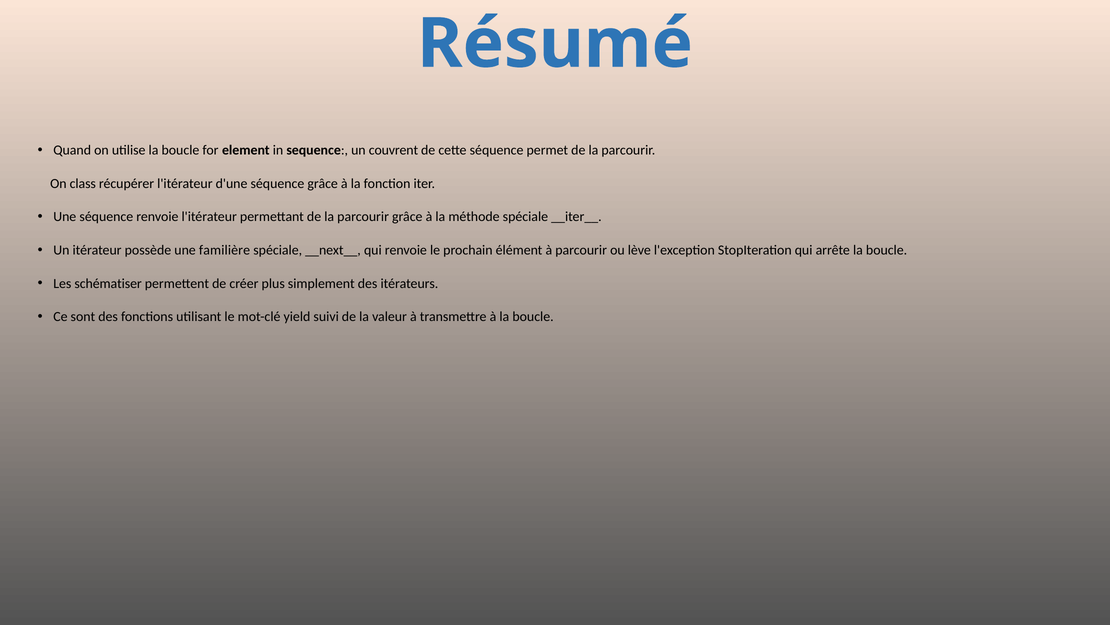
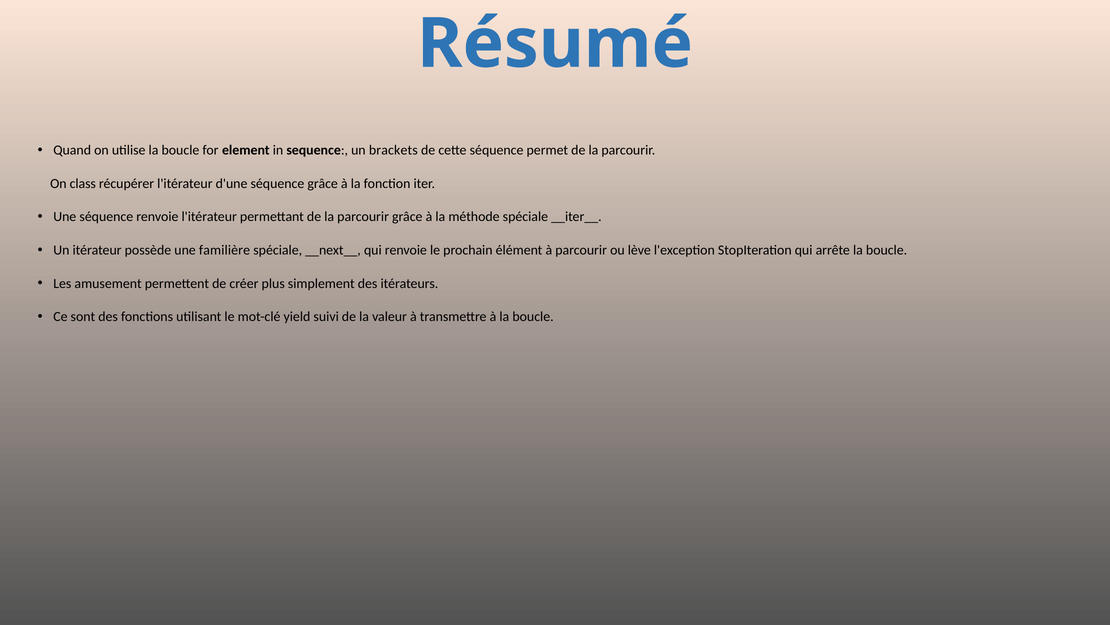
couvrent: couvrent -> brackets
schématiser: schématiser -> amusement
